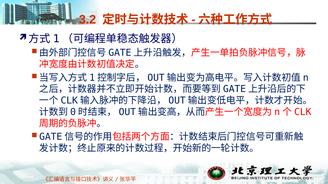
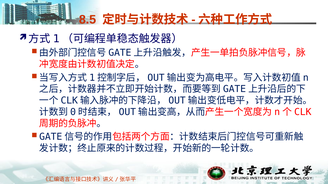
3.2: 3.2 -> 8.5
